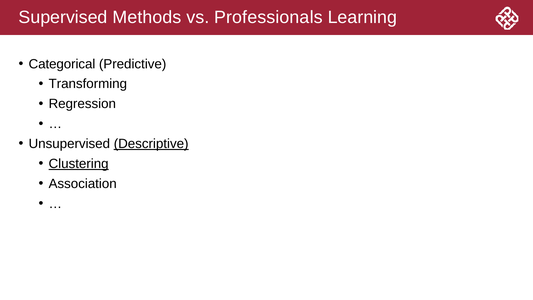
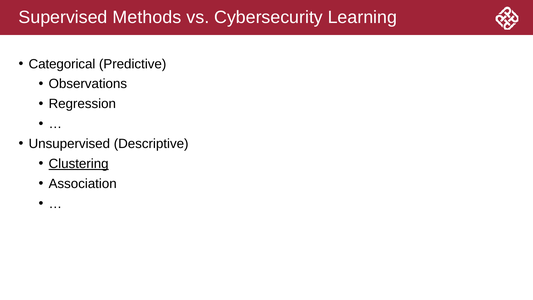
Professionals: Professionals -> Cybersecurity
Transforming: Transforming -> Observations
Descriptive underline: present -> none
